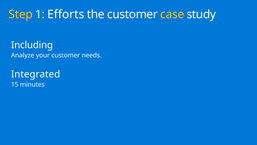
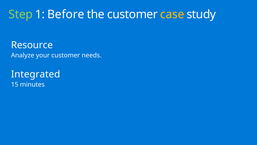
Step colour: yellow -> light green
Efforts: Efforts -> Before
Including: Including -> Resource
